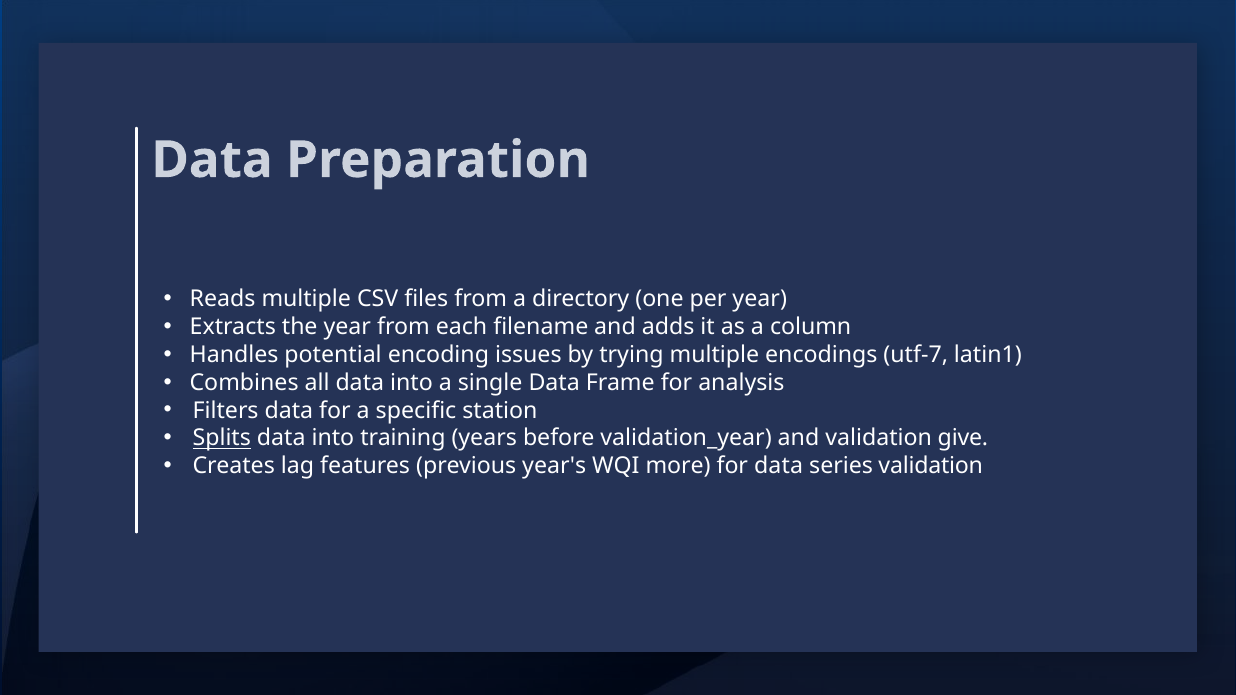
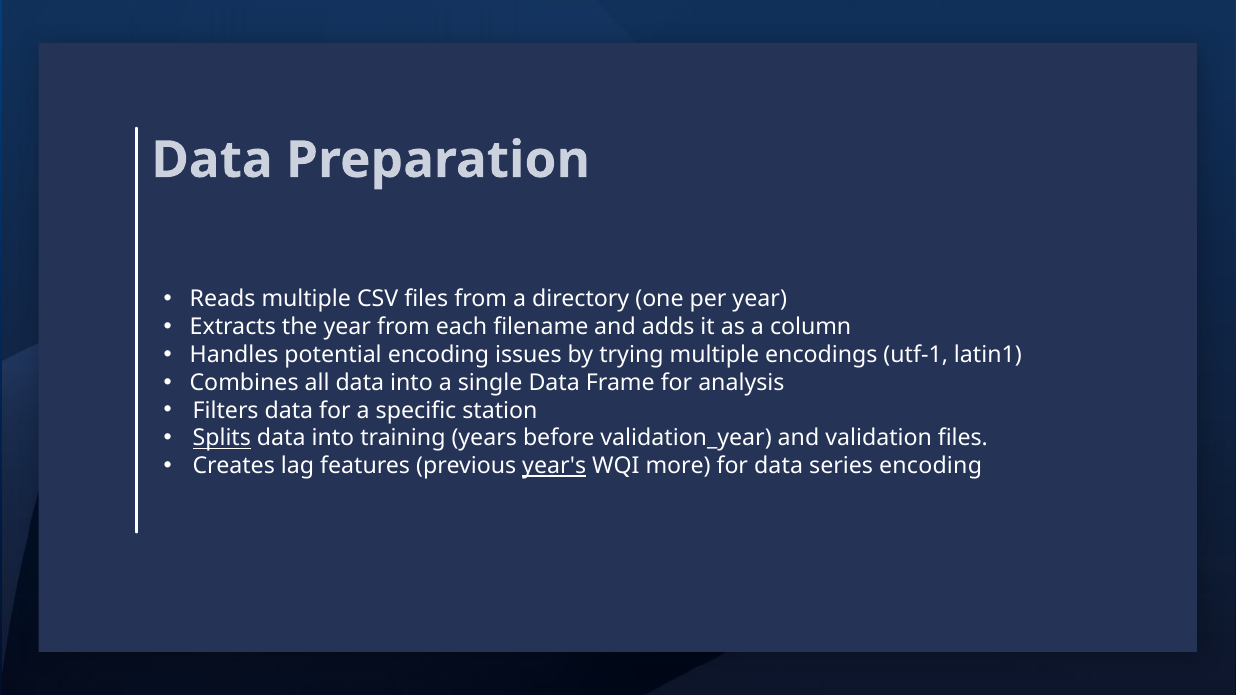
utf-7: utf-7 -> utf-1
validation give: give -> files
year's underline: none -> present
series validation: validation -> encoding
